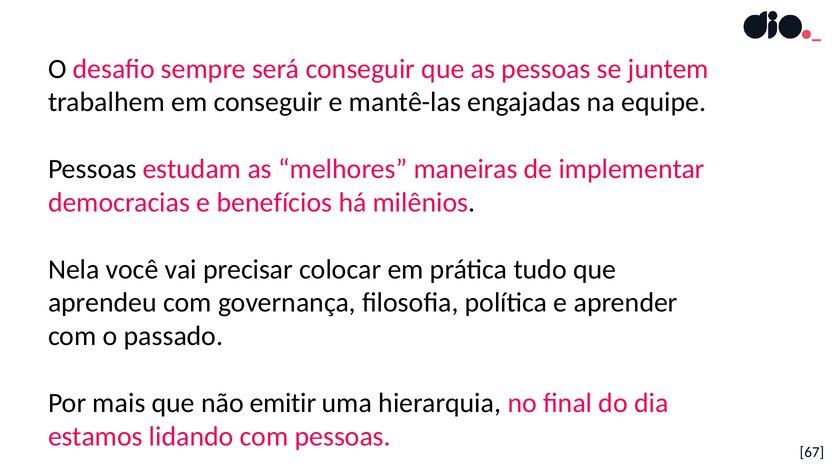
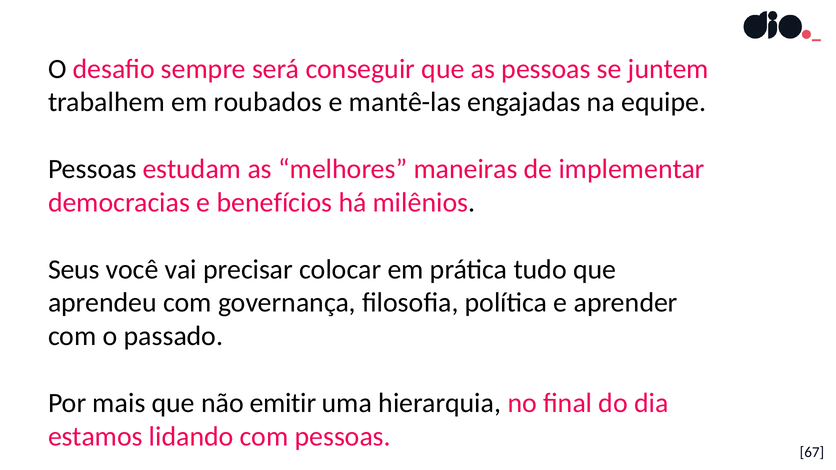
em conseguir: conseguir -> roubados
Nela: Nela -> Seus
